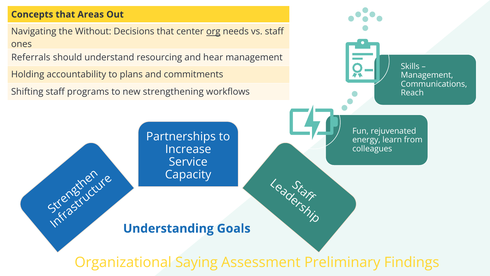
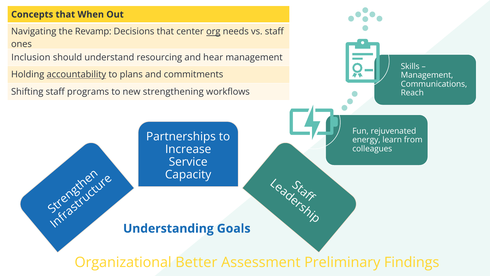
Areas: Areas -> When
Without: Without -> Revamp
Referrals: Referrals -> Inclusion
accountability underline: none -> present
Saying: Saying -> Better
